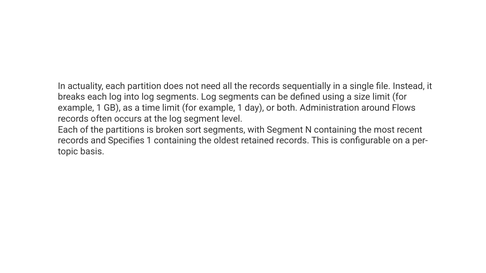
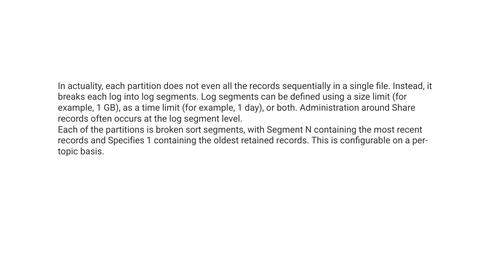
need: need -> even
Flows: Flows -> Share
